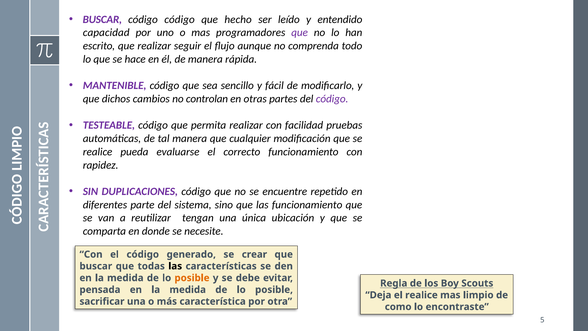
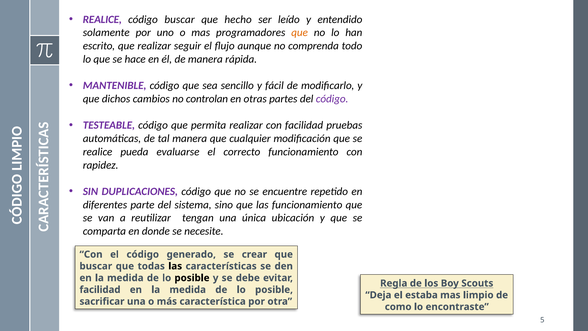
BUSCAR at (102, 19): BUSCAR -> REALICE
código código: código -> buscar
capacidad: capacidad -> solamente
que at (300, 33) colour: purple -> orange
posible at (192, 278) colour: orange -> black
pensada at (100, 290): pensada -> facilidad
el realice: realice -> estaba
